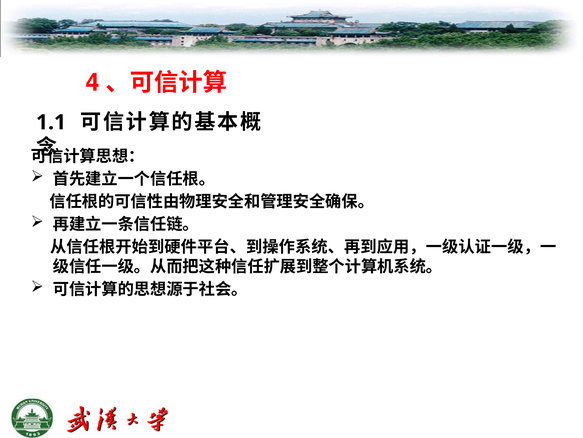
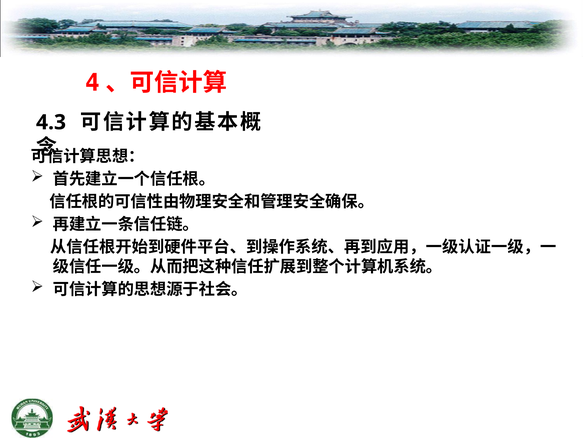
1.1: 1.1 -> 4.3
